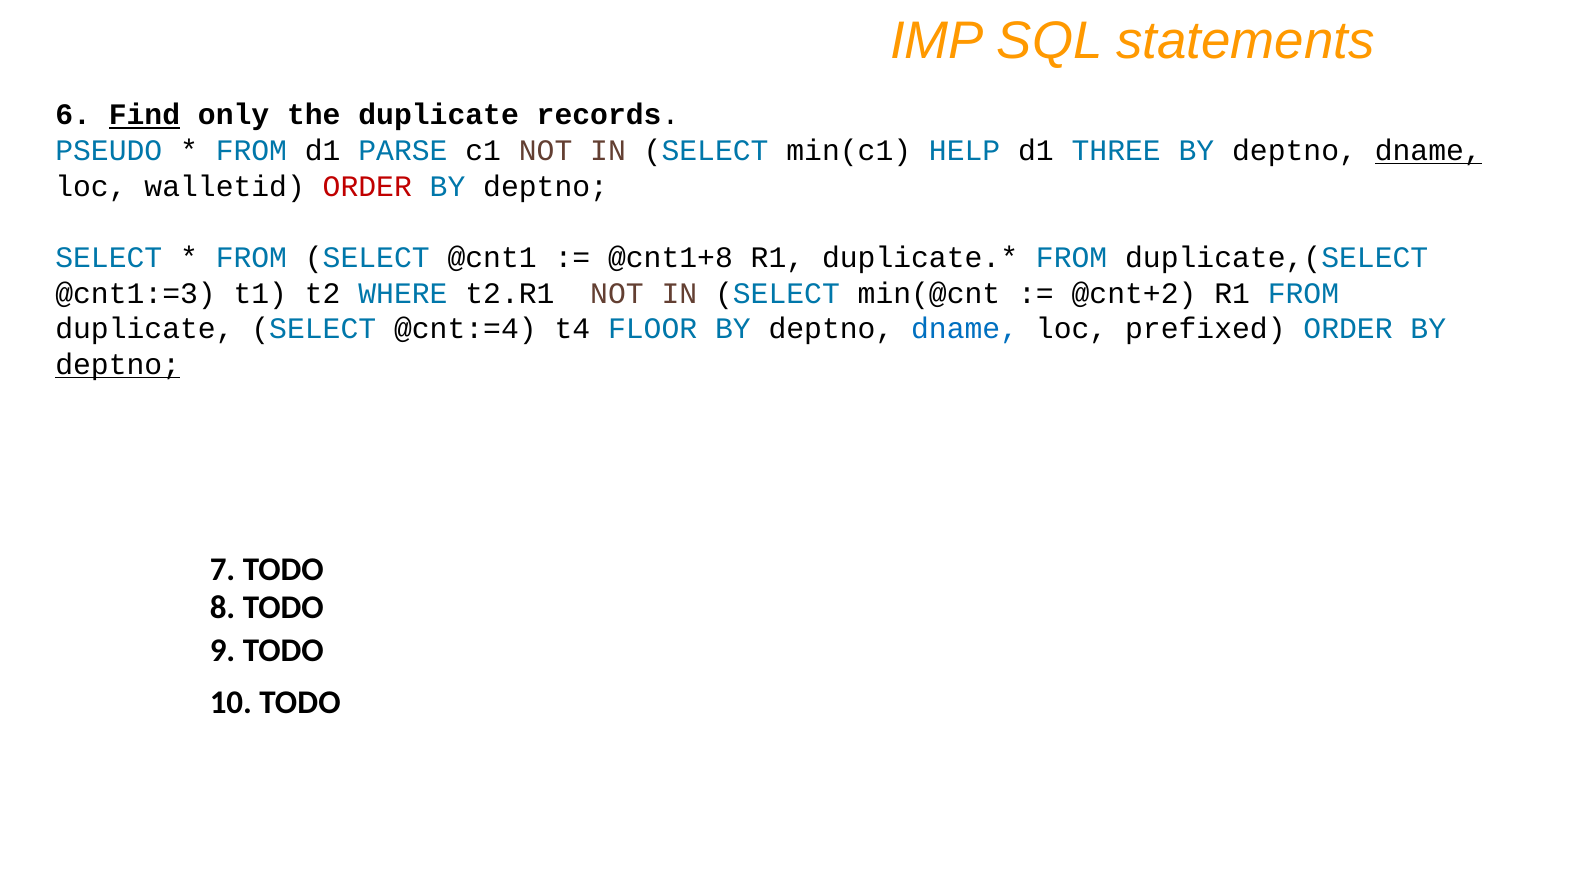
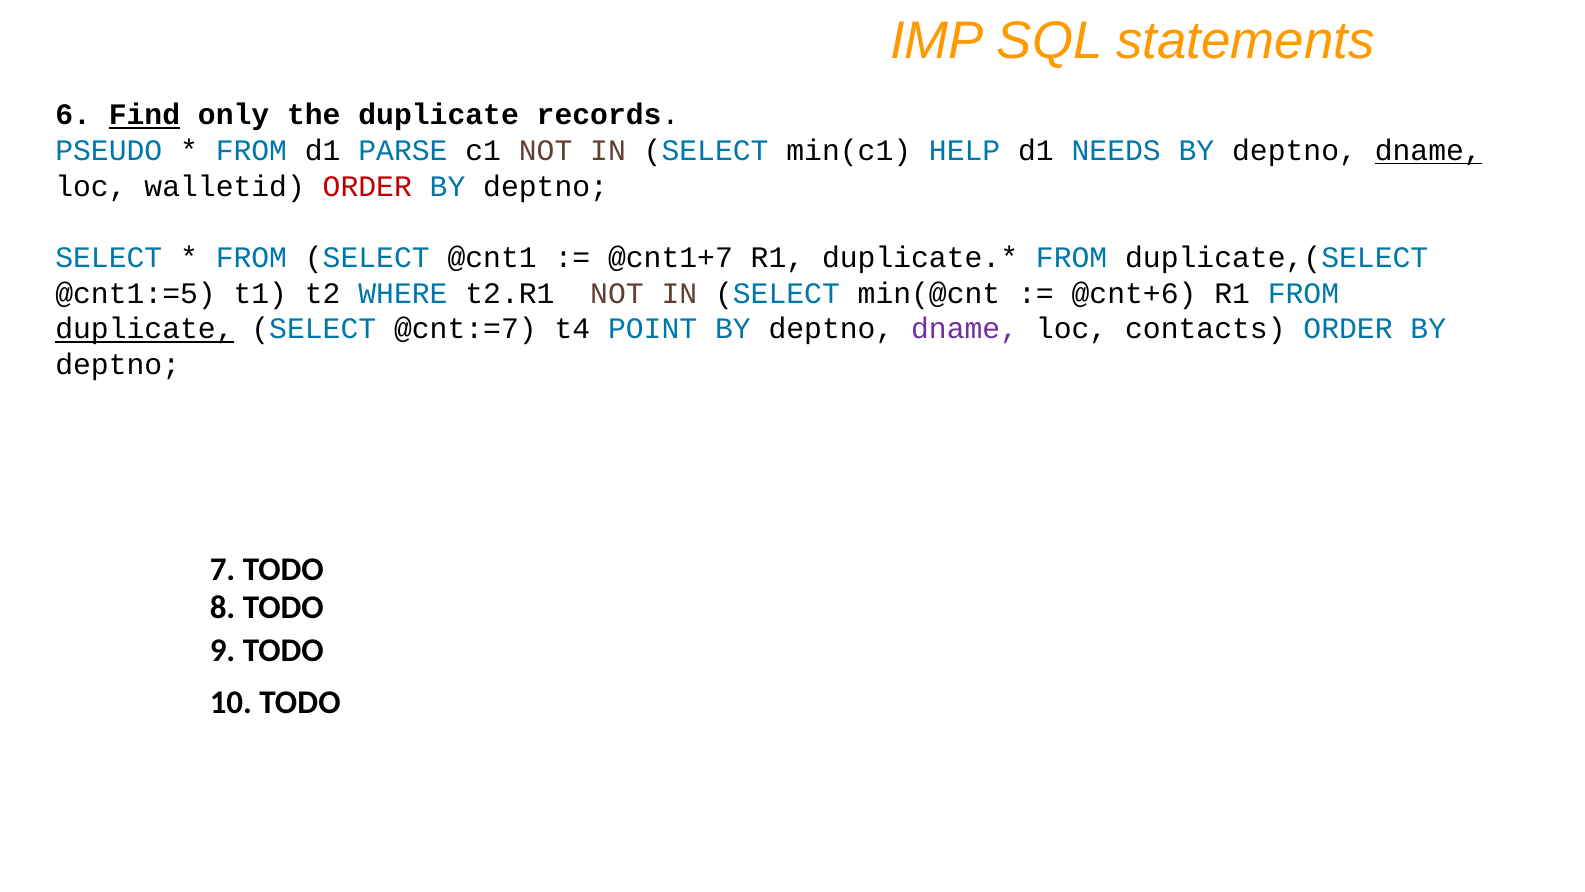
THREE: THREE -> NEEDS
@cnt1+8: @cnt1+8 -> @cnt1+7
@cnt1:=3: @cnt1:=3 -> @cnt1:=5
@cnt+2: @cnt+2 -> @cnt+6
duplicate at (144, 329) underline: none -> present
@cnt:=4: @cnt:=4 -> @cnt:=7
FLOOR: FLOOR -> POINT
dname at (965, 329) colour: blue -> purple
prefixed: prefixed -> contacts
deptno at (118, 365) underline: present -> none
